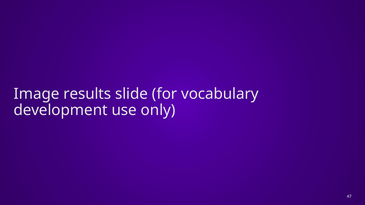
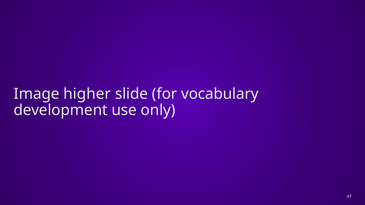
results: results -> higher
